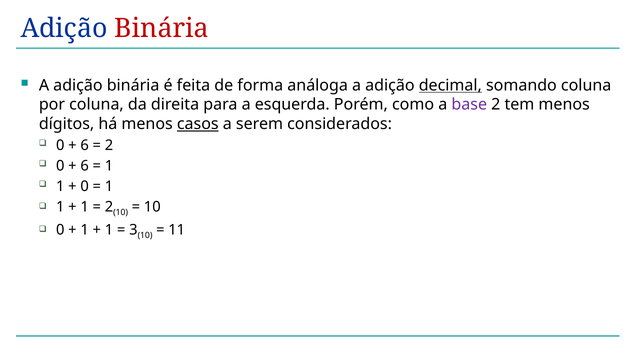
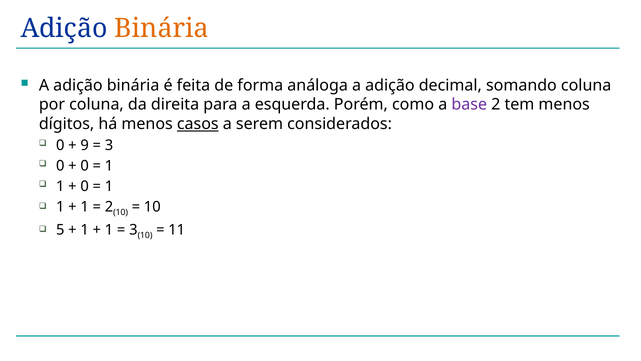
Binária at (162, 28) colour: red -> orange
decimal underline: present -> none
6 at (85, 145): 6 -> 9
2 at (109, 145): 2 -> 3
6 at (85, 166): 6 -> 0
0 at (60, 230): 0 -> 5
